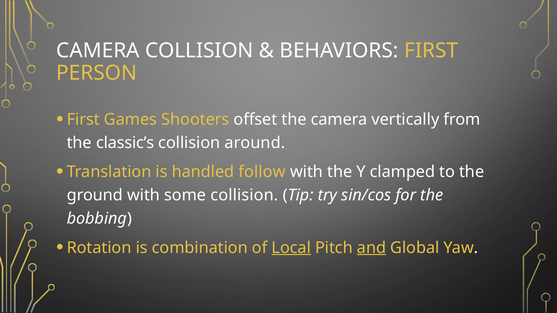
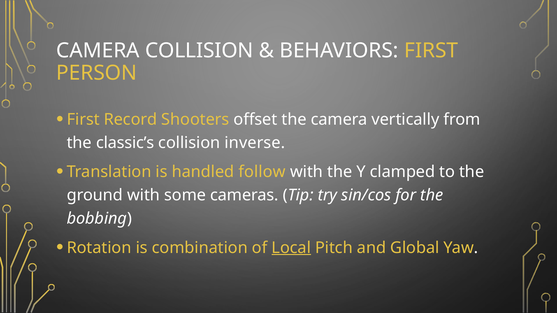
Games: Games -> Record
around: around -> inverse
some collision: collision -> cameras
and underline: present -> none
